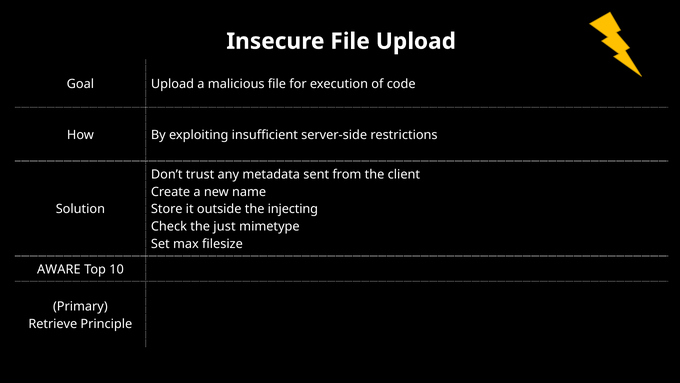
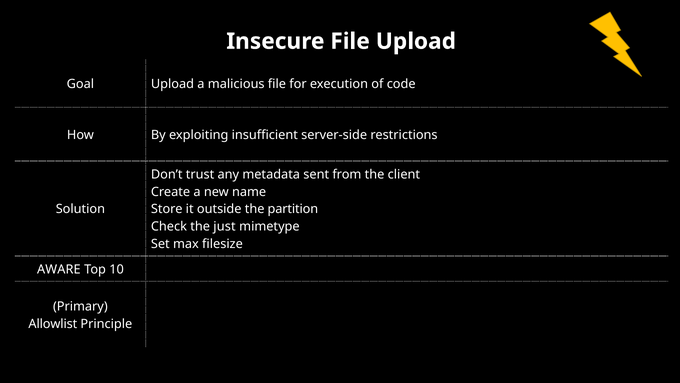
injecting: injecting -> partition
Retrieve: Retrieve -> Allowlist
